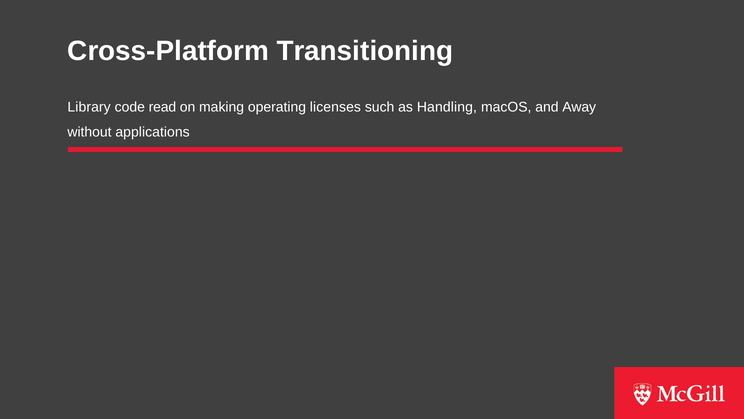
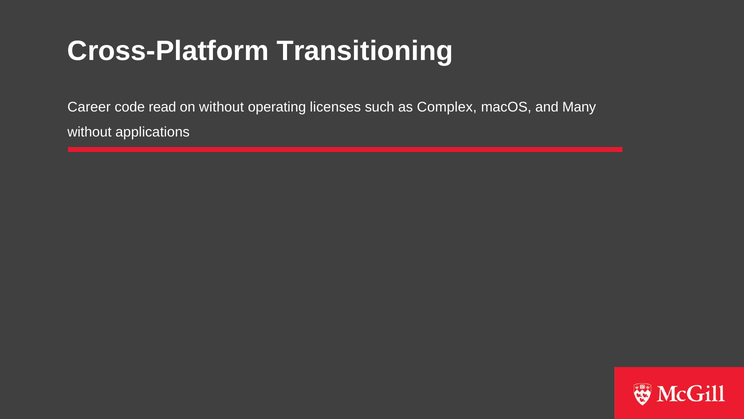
Library: Library -> Career
on making: making -> without
Handling: Handling -> Complex
Away: Away -> Many
